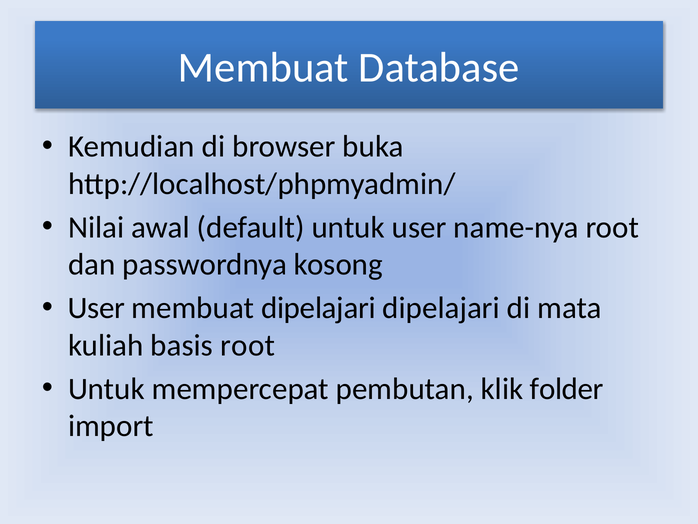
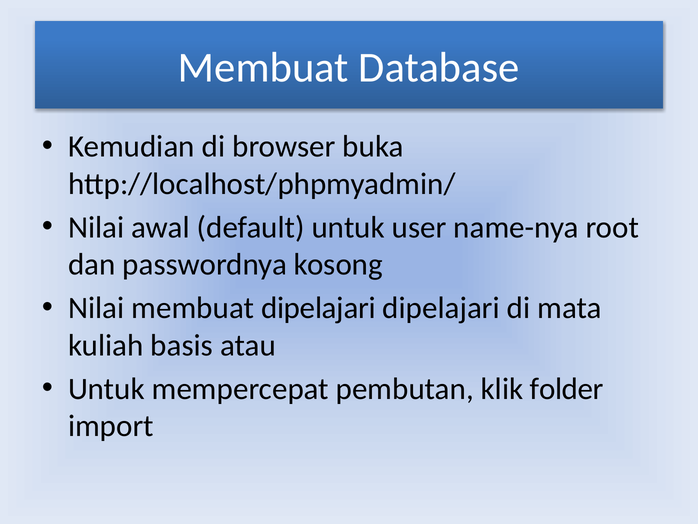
User at (96, 308): User -> Nilai
basis root: root -> atau
